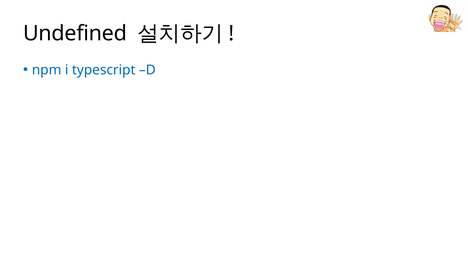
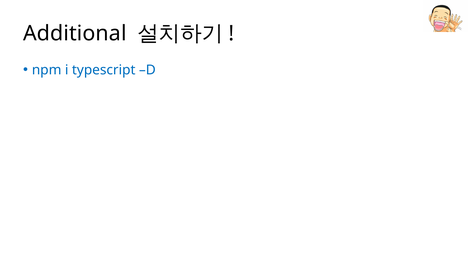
Undefined: Undefined -> Additional
